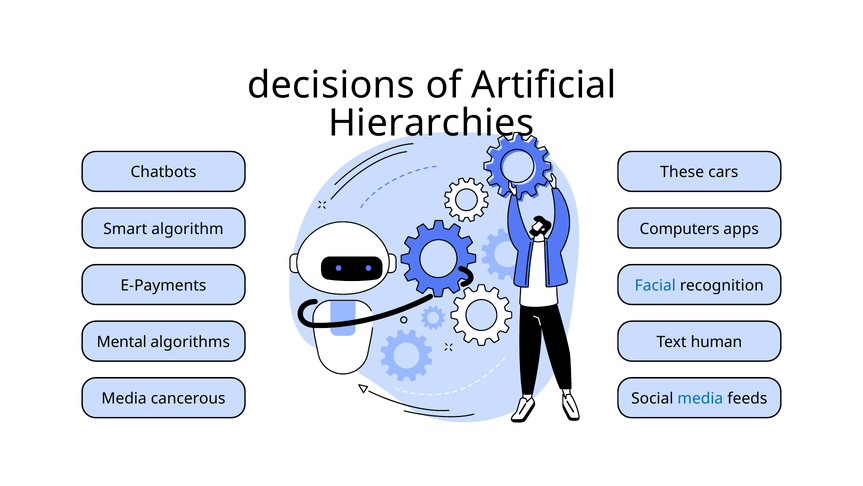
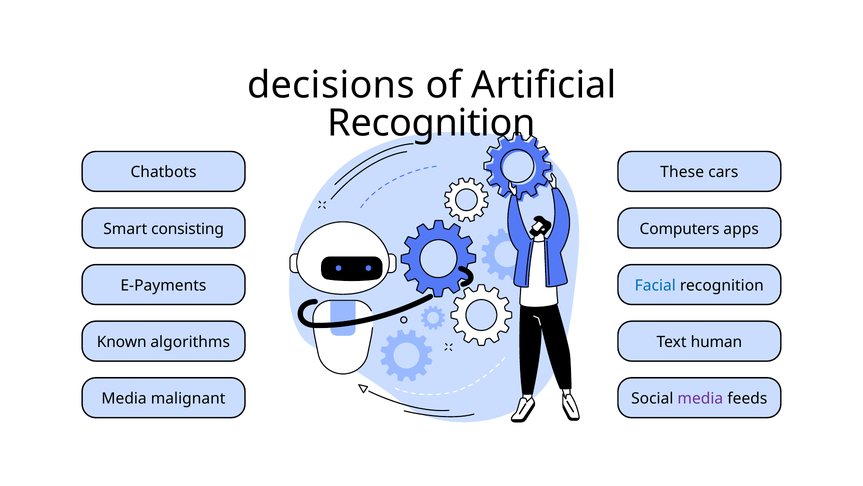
Hierarchies at (431, 123): Hierarchies -> Recognition
algorithm: algorithm -> consisting
Mental: Mental -> Known
cancerous: cancerous -> malignant
media at (700, 398) colour: blue -> purple
